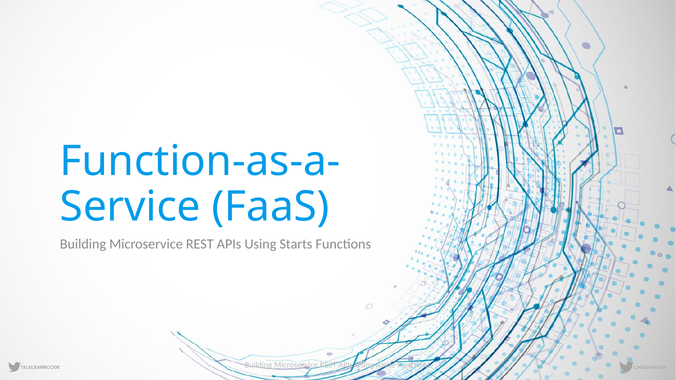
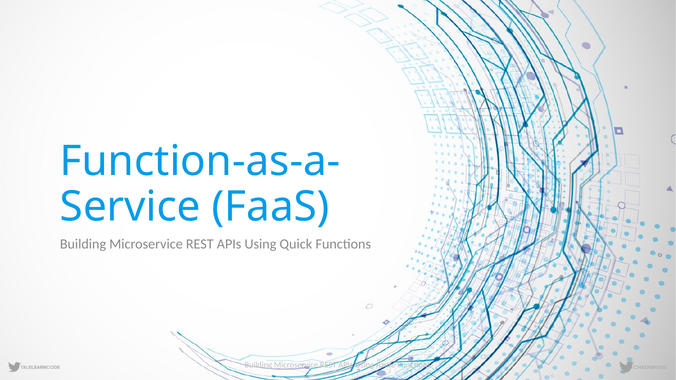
Starts: Starts -> Quick
